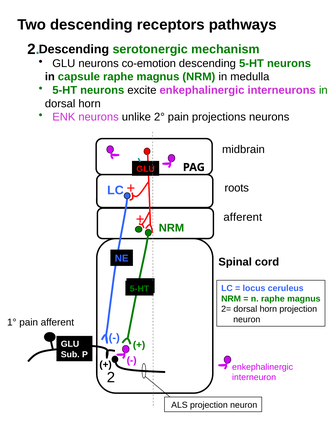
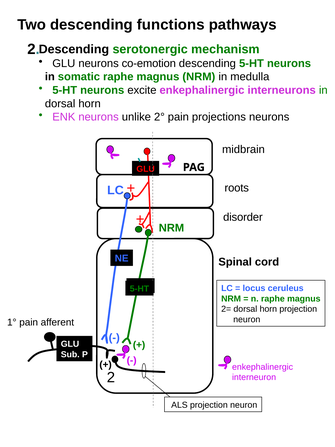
receptors: receptors -> functions
capsule: capsule -> somatic
afferent at (243, 217): afferent -> disorder
